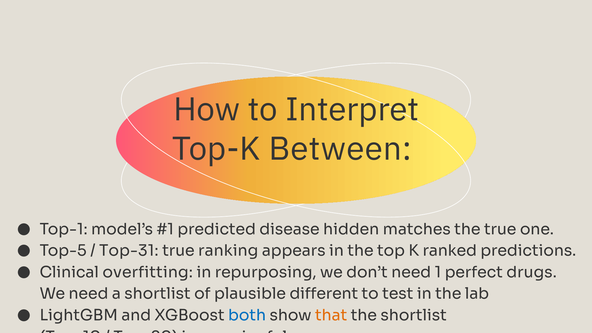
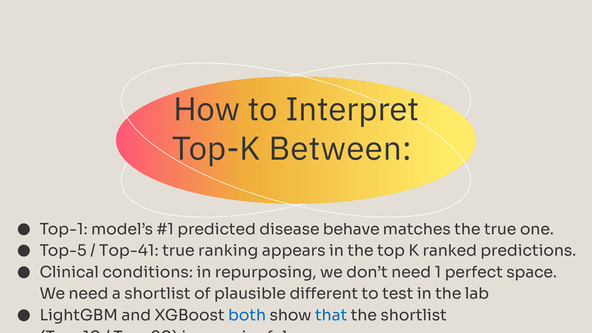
hidden: hidden -> behave
Top-31: Top-31 -> Top-41
overfitting: overfitting -> conditions
drugs: drugs -> space
that colour: orange -> blue
